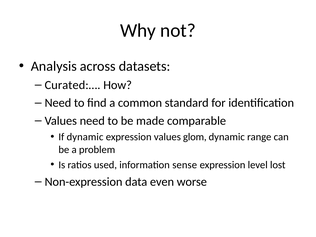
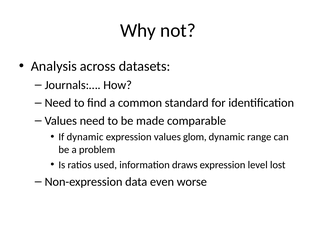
Curated:…: Curated:… -> Journals:…
sense: sense -> draws
